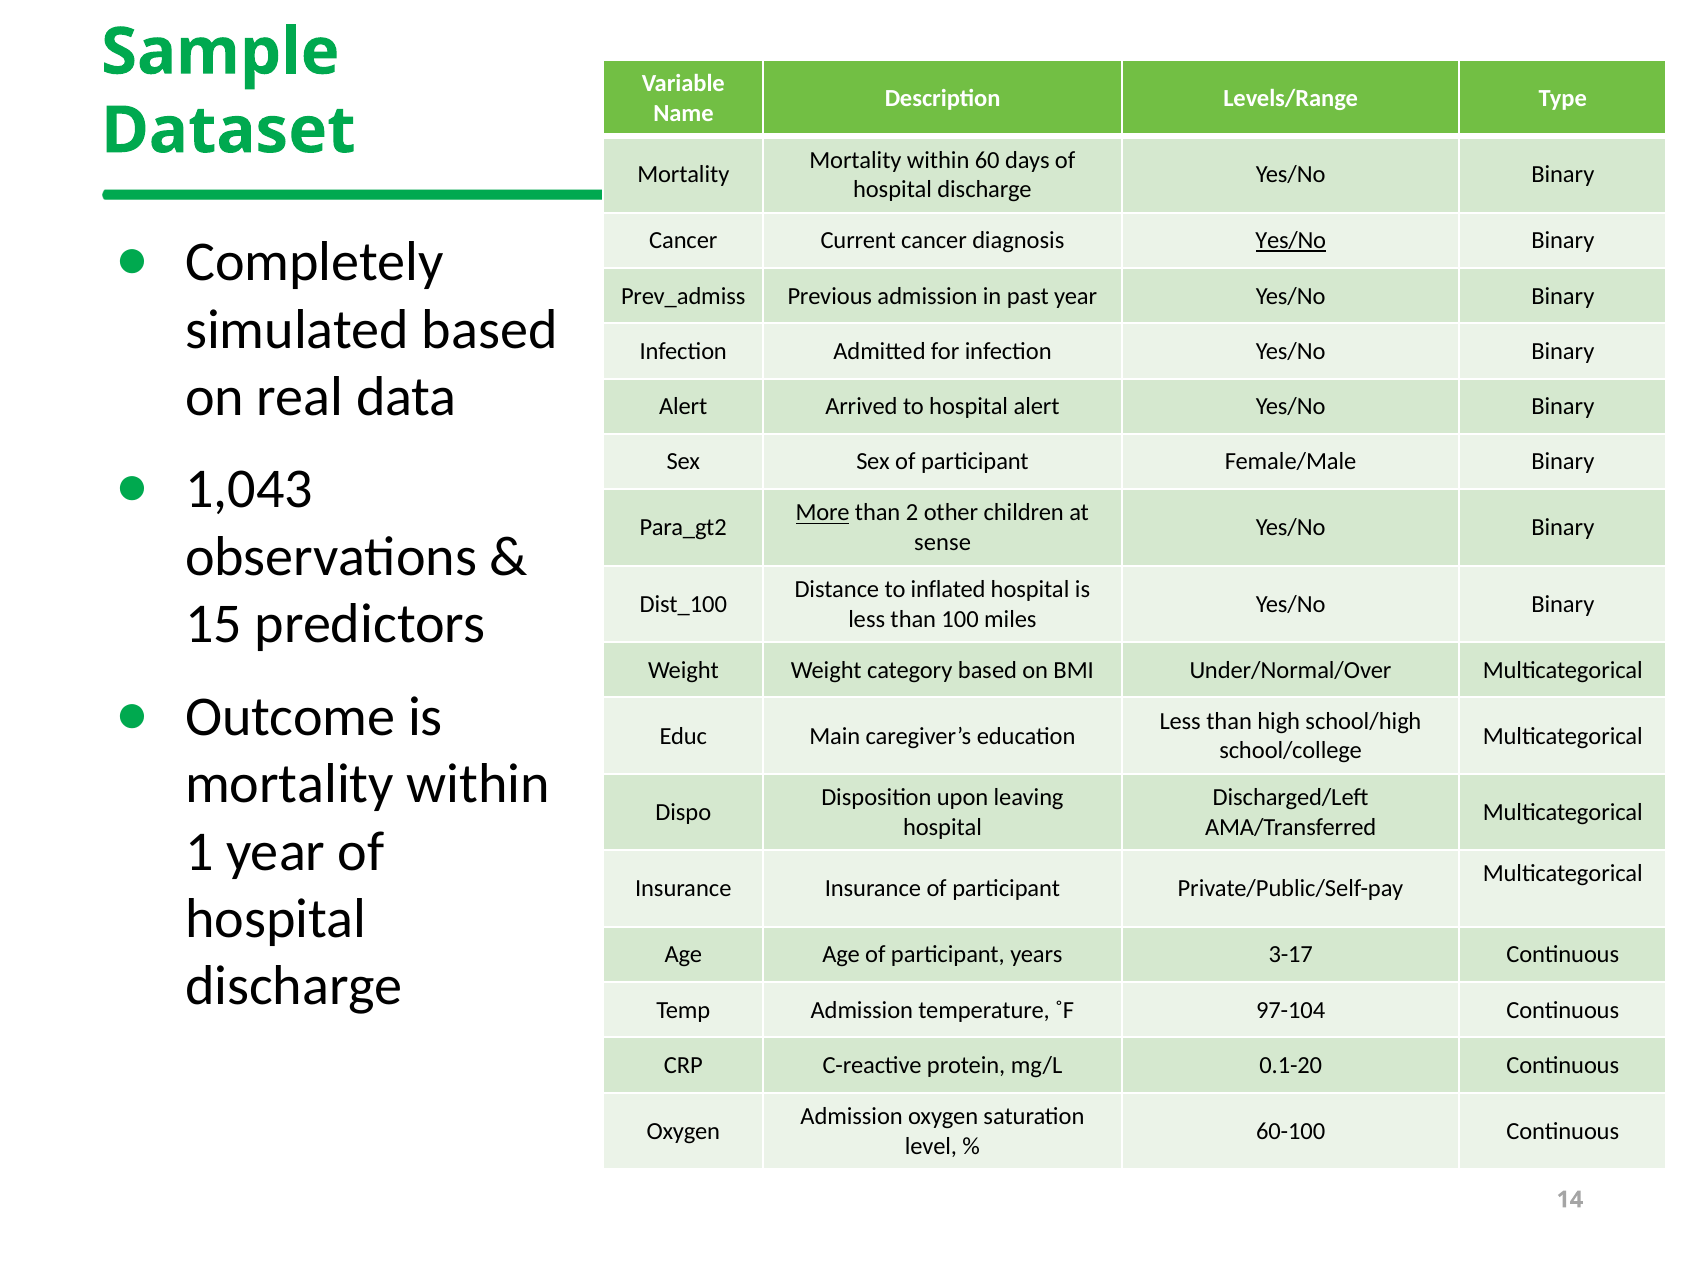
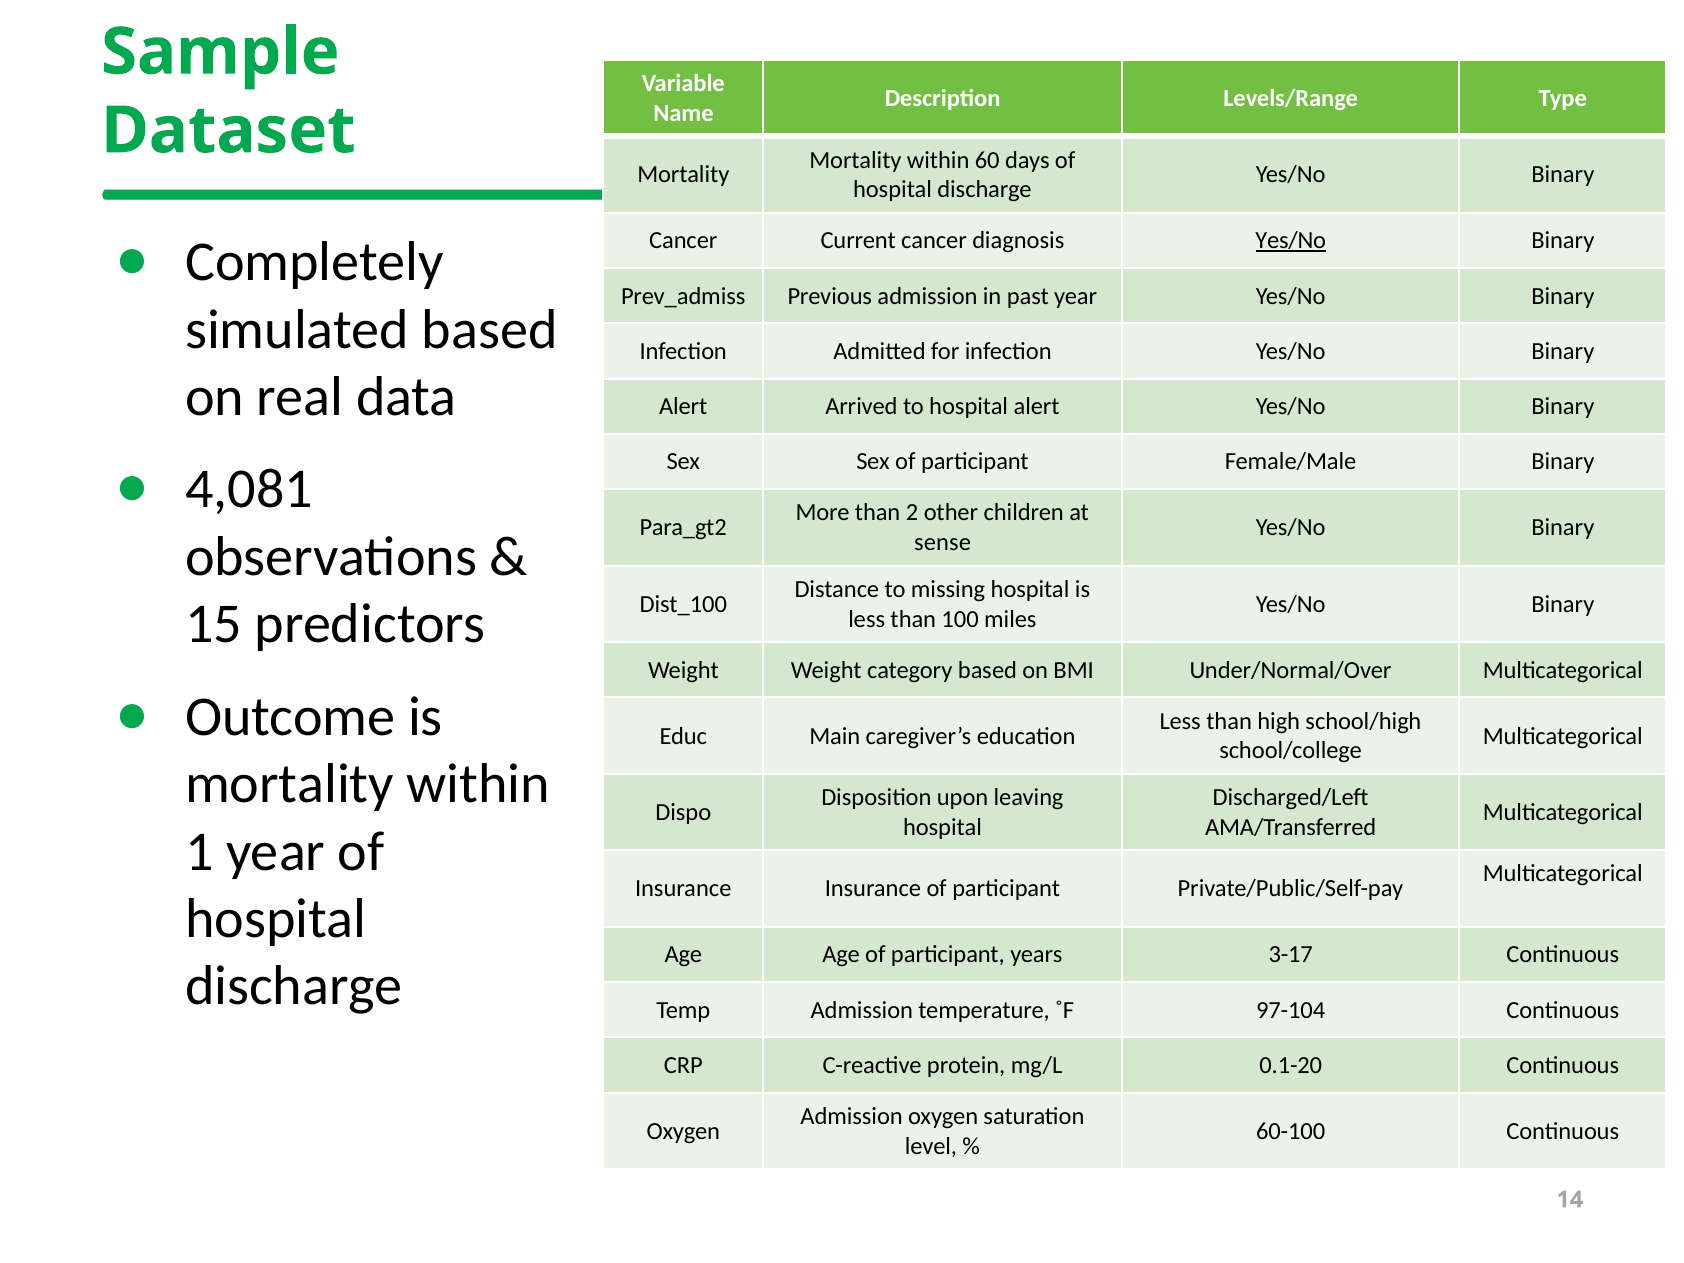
1,043: 1,043 -> 4,081
More underline: present -> none
inflated: inflated -> missing
